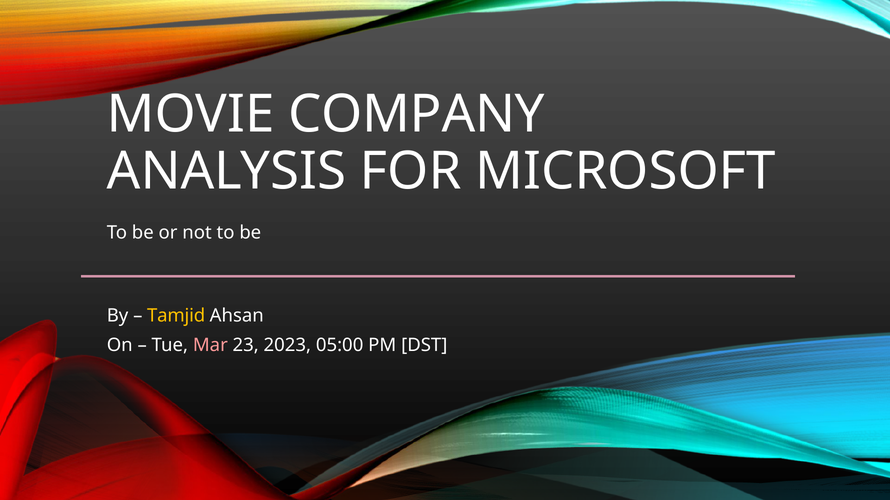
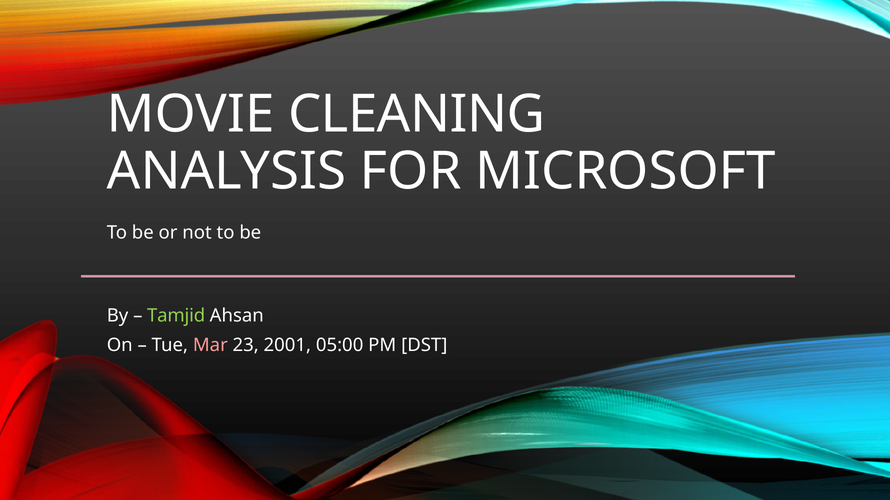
COMPANY: COMPANY -> CLEANING
Tamjid colour: yellow -> light green
2023: 2023 -> 2001
